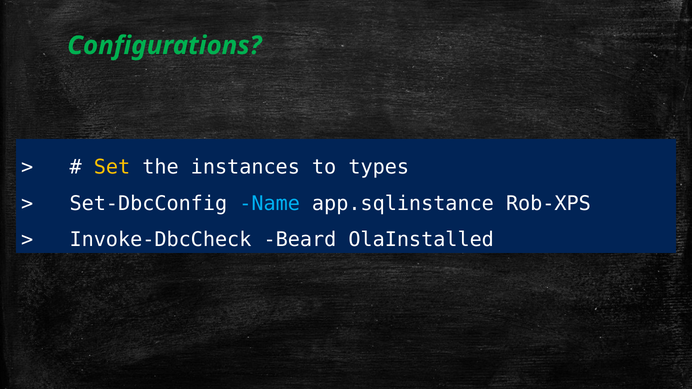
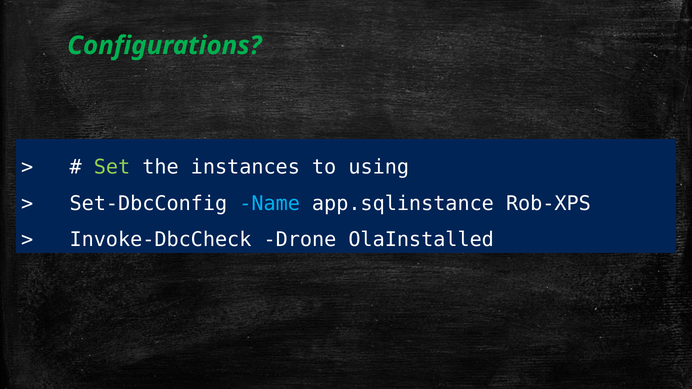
Set colour: yellow -> light green
types: types -> using
Beard: Beard -> Drone
